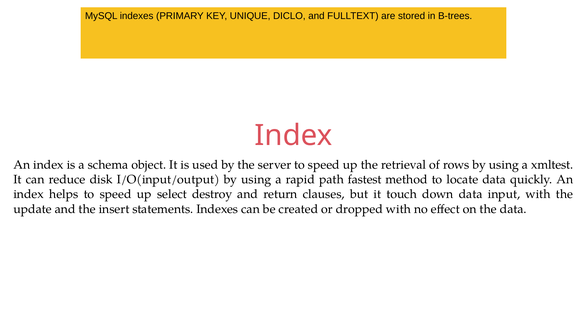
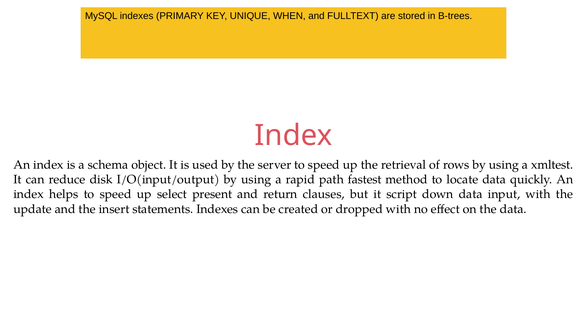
DICLO: DICLO -> WHEN
destroy: destroy -> present
touch: touch -> script
